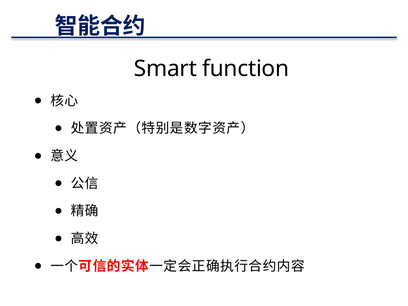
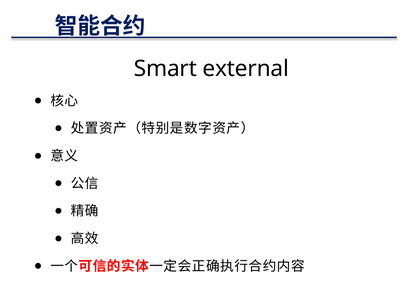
function: function -> external
